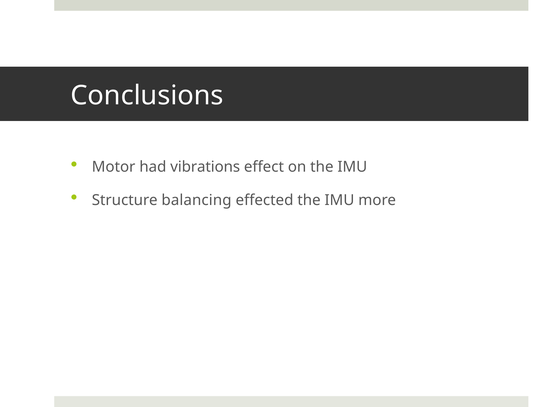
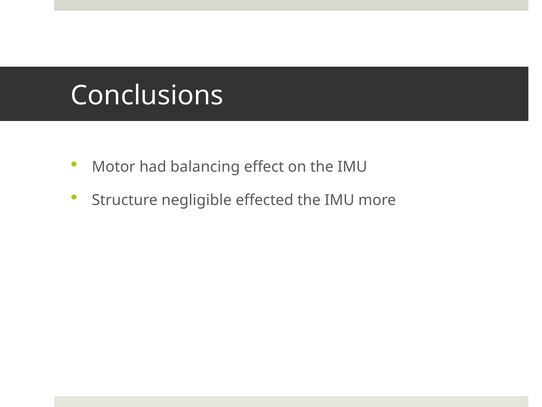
vibrations: vibrations -> balancing
balancing: balancing -> negligible
